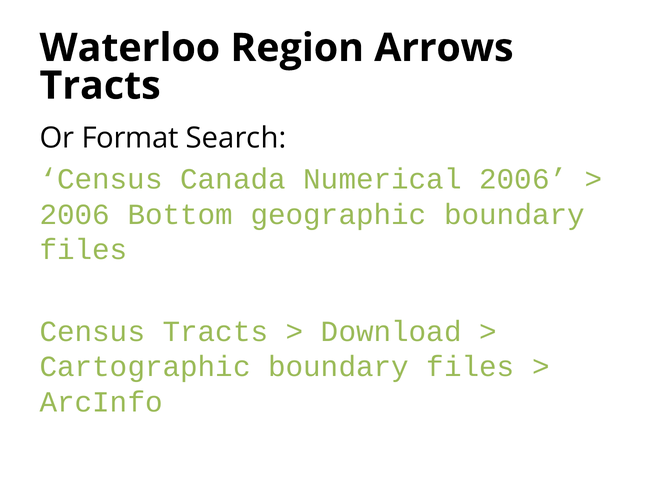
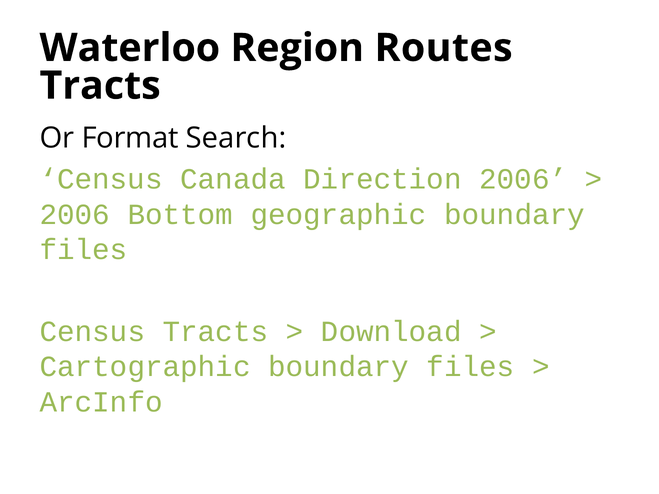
Arrows: Arrows -> Routes
Numerical: Numerical -> Direction
